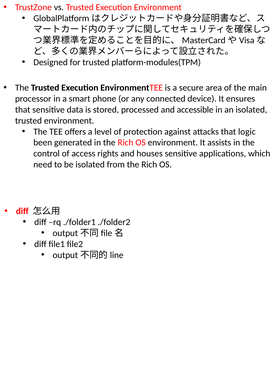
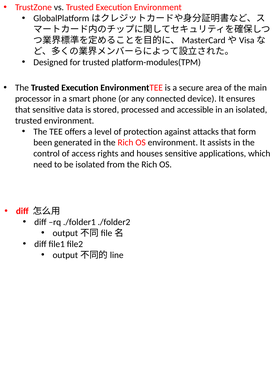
logic: logic -> form
